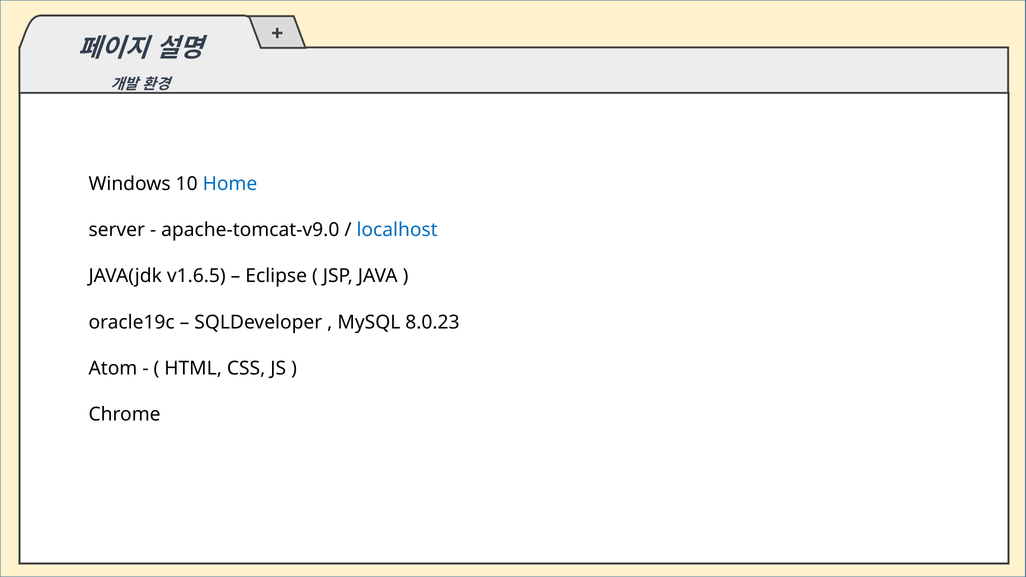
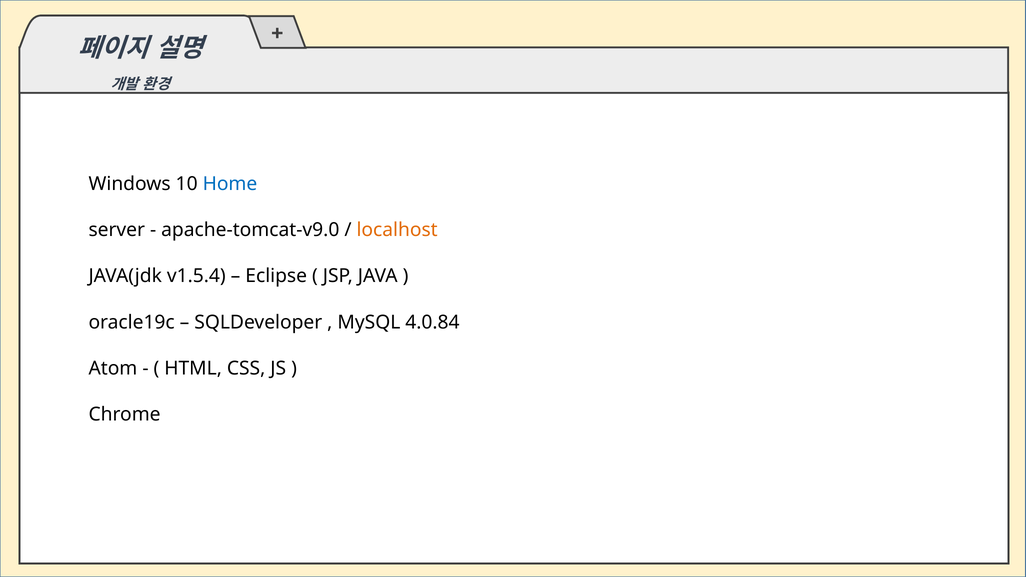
localhost colour: blue -> orange
v1.6.5: v1.6.5 -> v1.5.4
8.0.23: 8.0.23 -> 4.0.84
